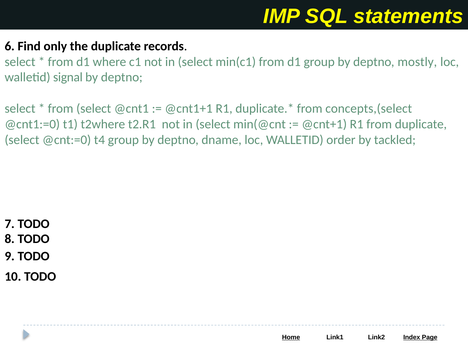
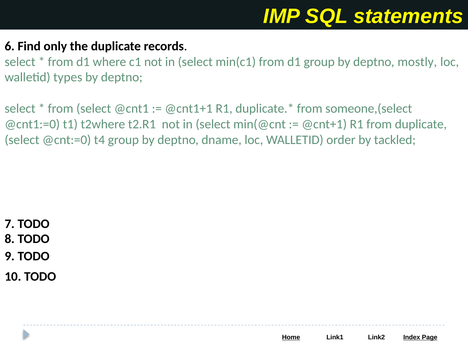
signal: signal -> types
concepts,(select: concepts,(select -> someone,(select
